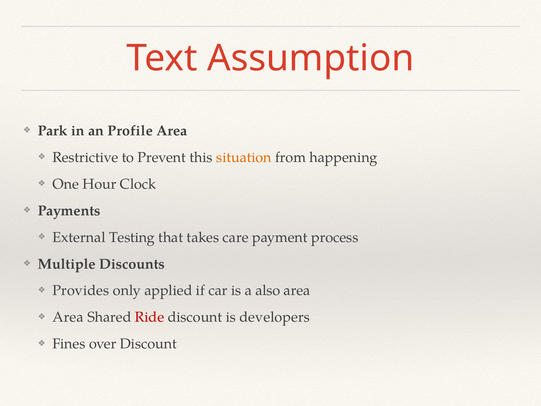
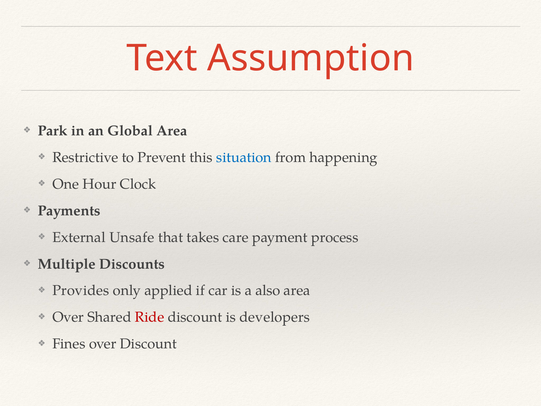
Profile: Profile -> Global
situation colour: orange -> blue
Testing: Testing -> Unsafe
Area at (68, 317): Area -> Over
